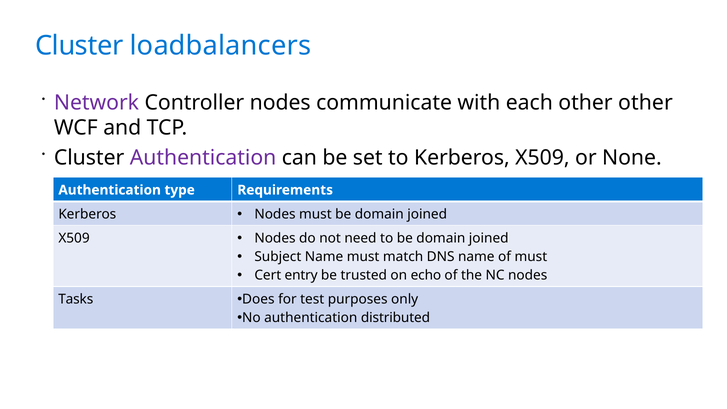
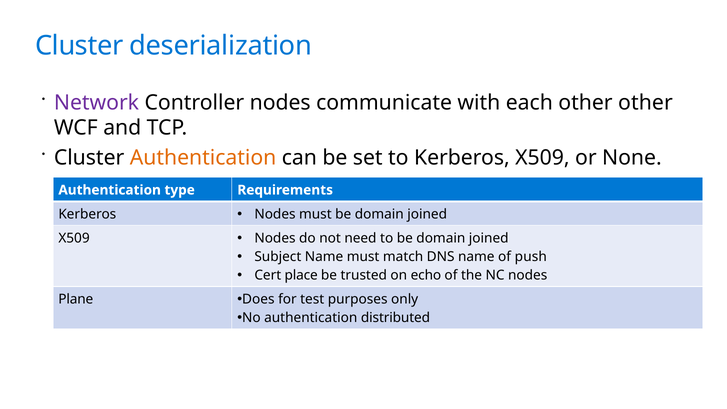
loadbalancers: loadbalancers -> deserialization
Authentication at (203, 158) colour: purple -> orange
of must: must -> push
entry: entry -> place
Tasks: Tasks -> Plane
